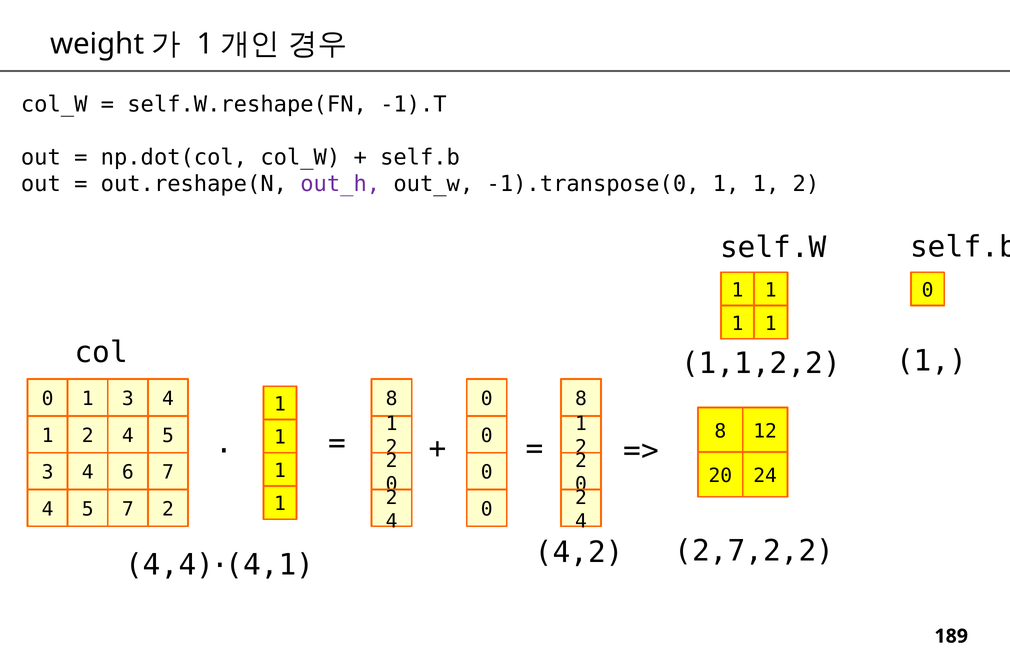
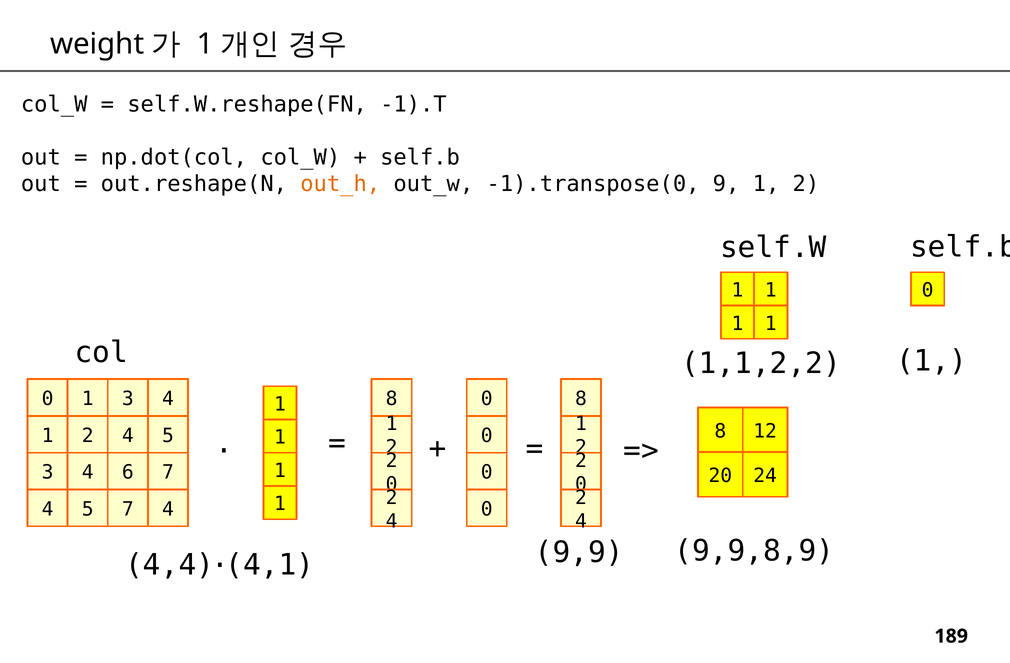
out_h colour: purple -> orange
-1).transpose(0 1: 1 -> 9
5 7 2: 2 -> 4
2,7,2,2: 2,7,2,2 -> 9,9,8,9
4,2: 4,2 -> 9,9
